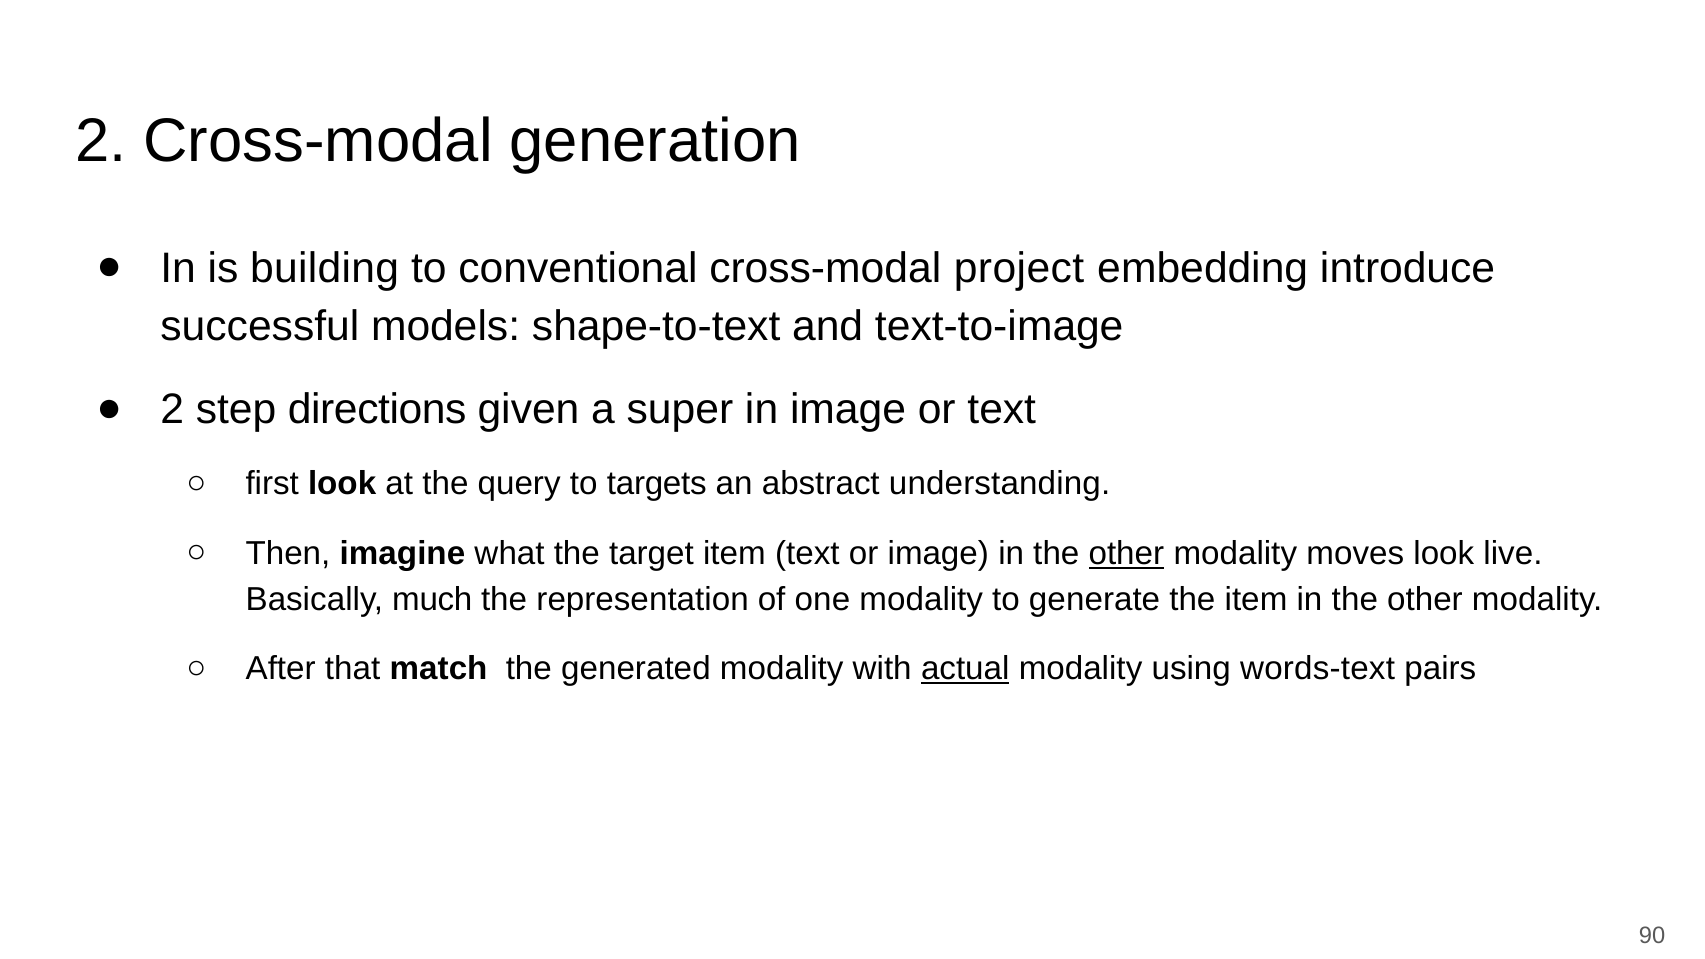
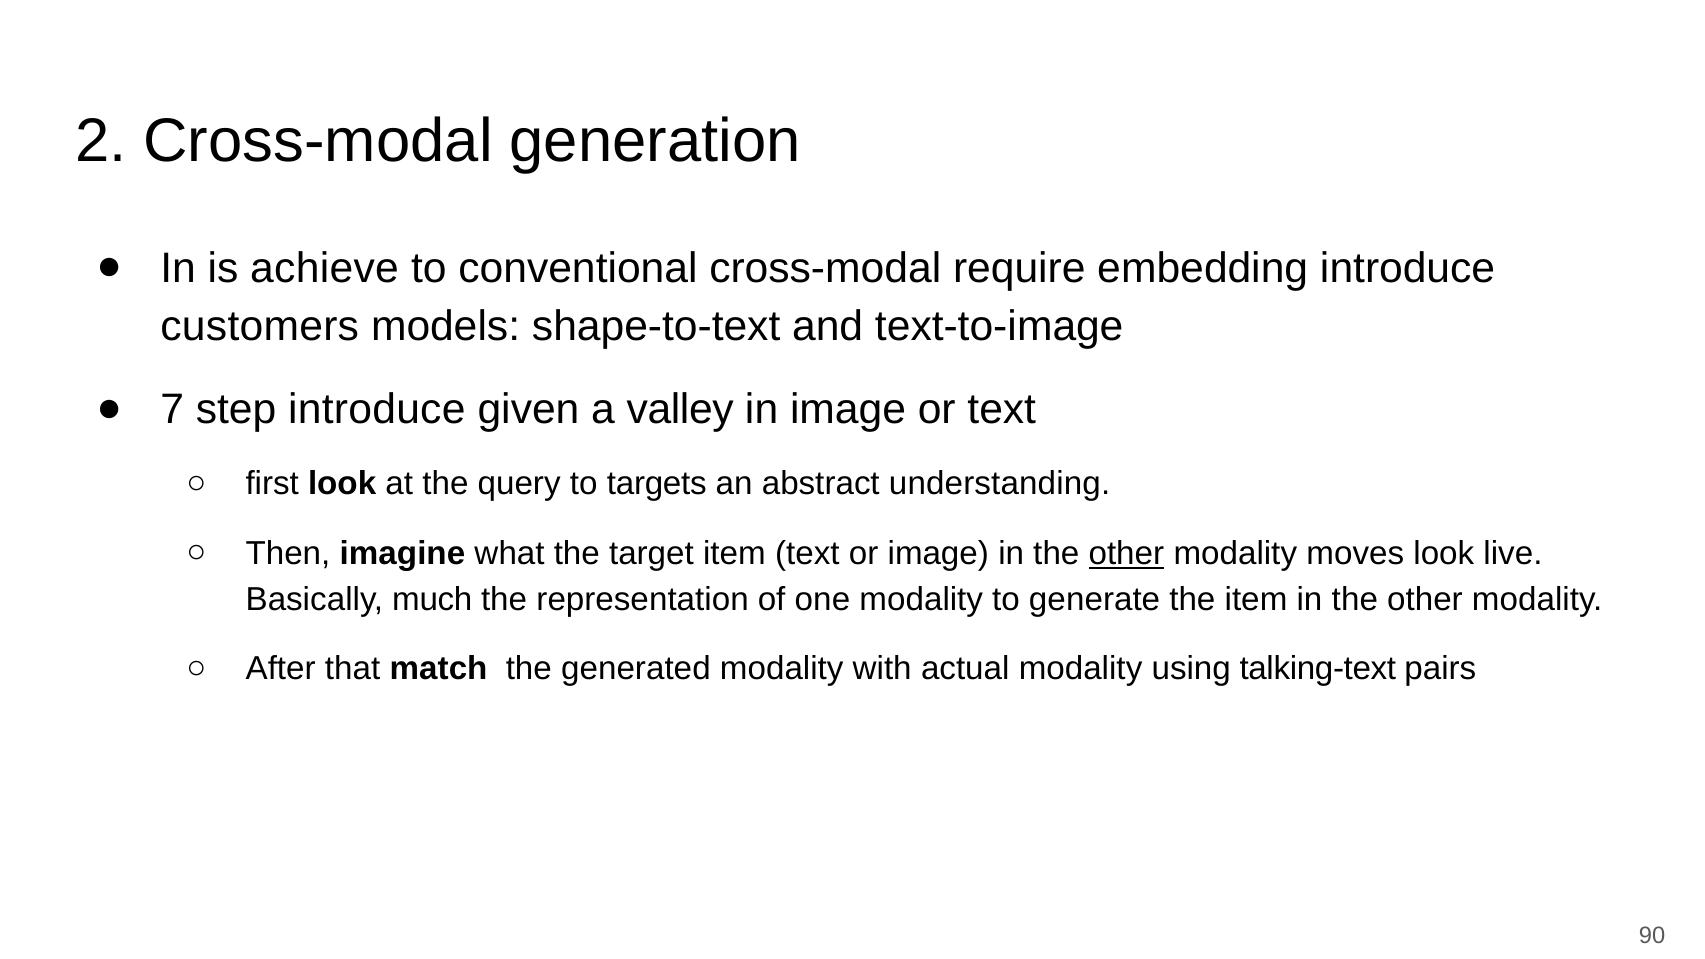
building: building -> achieve
project: project -> require
successful: successful -> customers
2 at (172, 409): 2 -> 7
step directions: directions -> introduce
super: super -> valley
actual underline: present -> none
words-text: words-text -> talking-text
